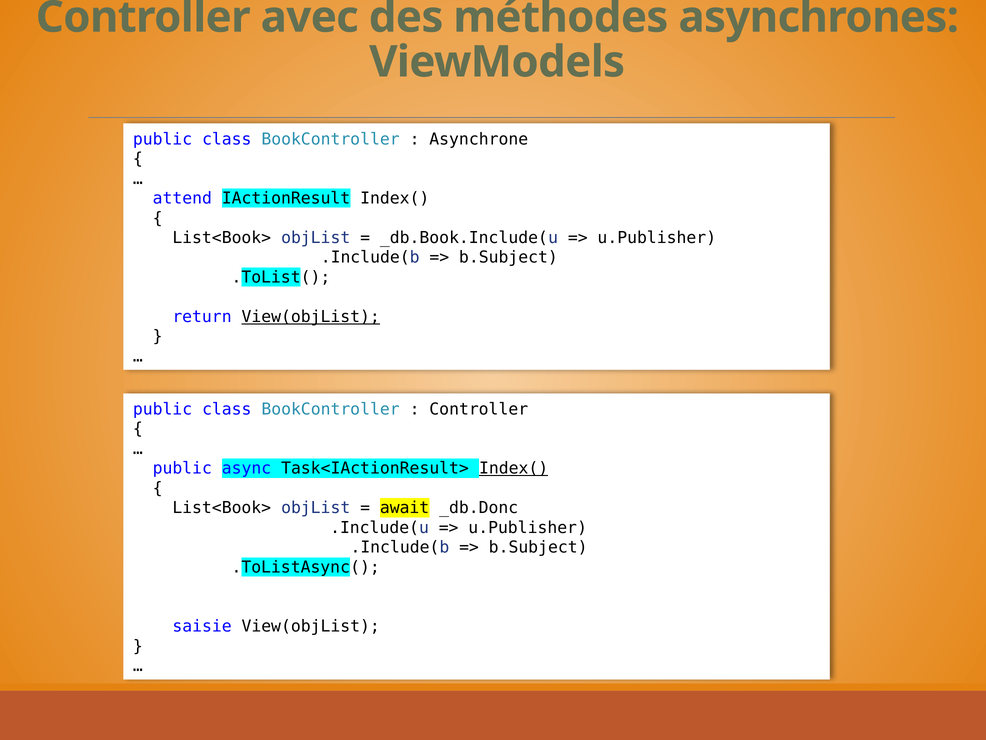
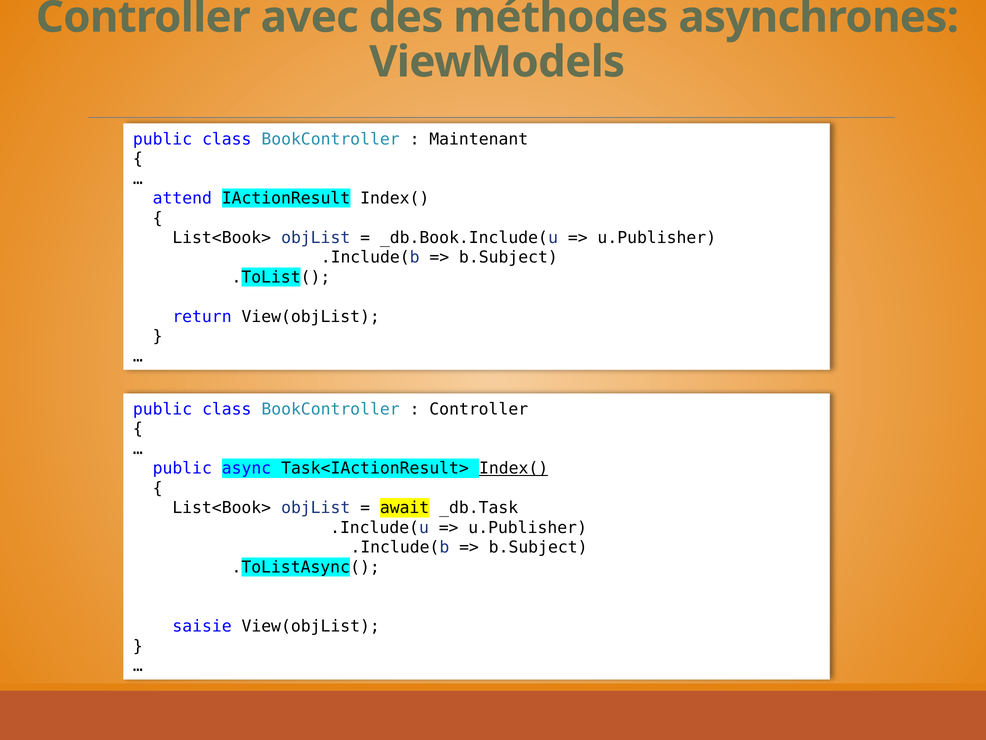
Asynchrone: Asynchrone -> Maintenant
View(objList at (311, 317) underline: present -> none
_db.Donc: _db.Donc -> _db.Task
